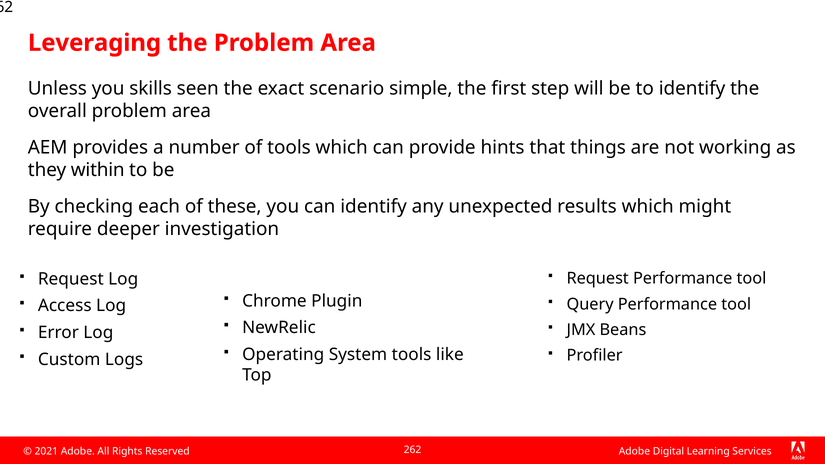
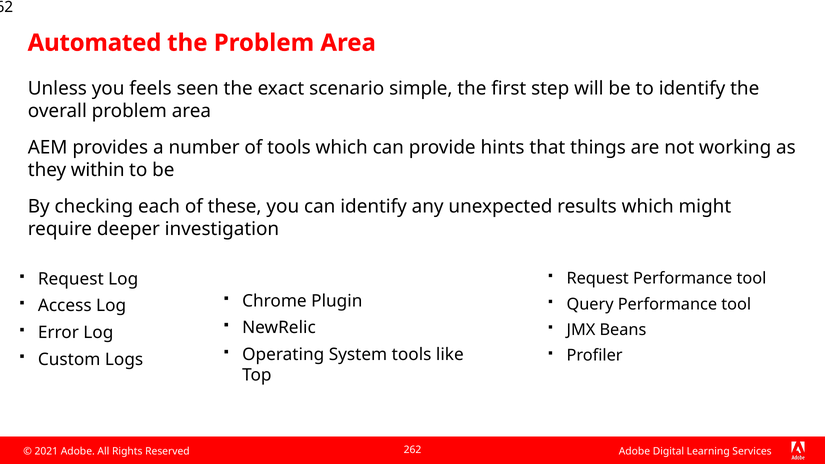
Leveraging: Leveraging -> Automated
skills: skills -> feels
